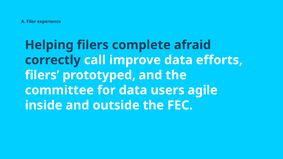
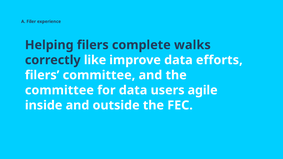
afraid: afraid -> walks
call: call -> like
filers prototyped: prototyped -> committee
